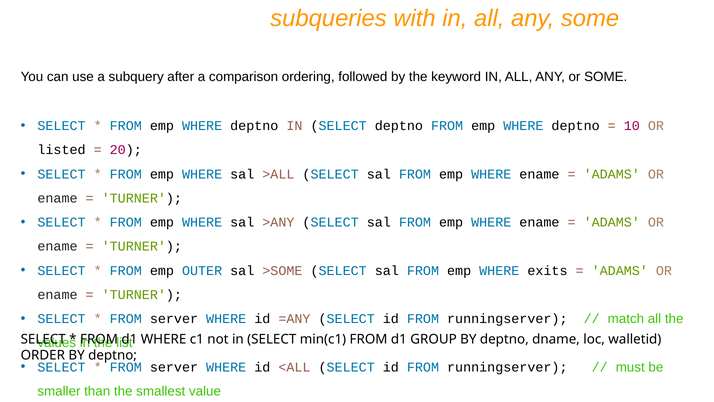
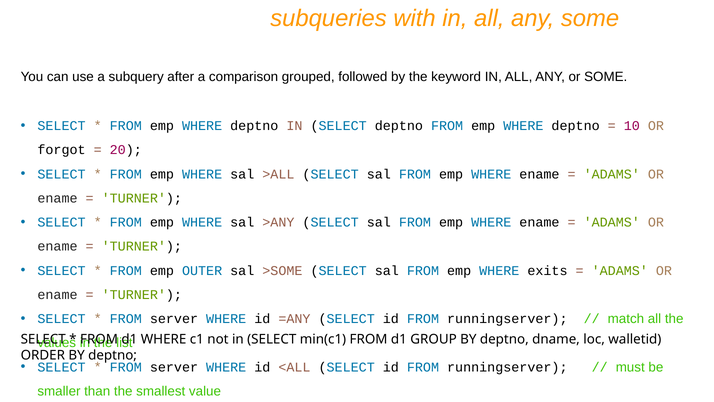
ordering: ordering -> grouped
listed: listed -> forgot
